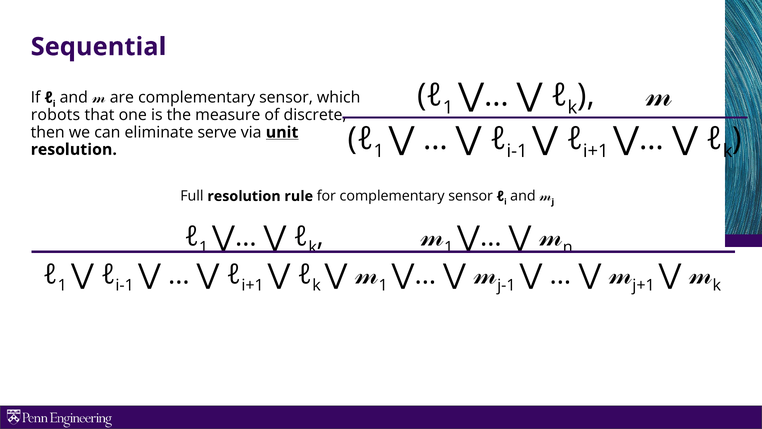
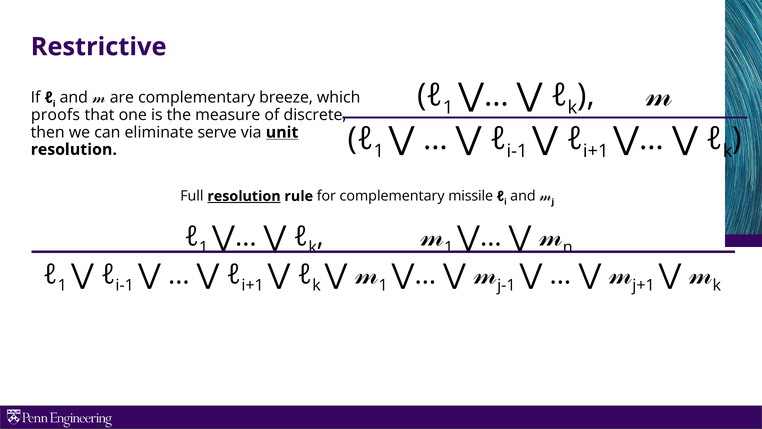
Sequential: Sequential -> Restrictive
are complementary sensor: sensor -> breeze
robots: robots -> proofs
resolution at (244, 196) underline: none -> present
for complementary sensor: sensor -> missile
